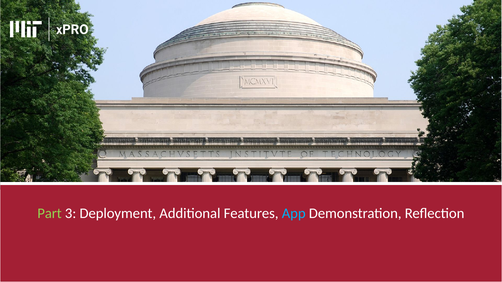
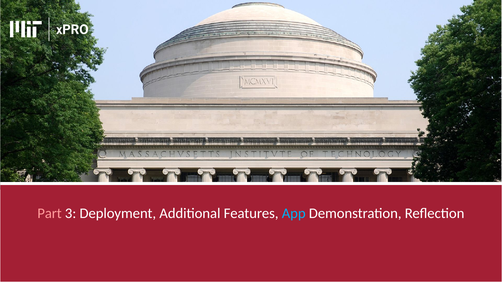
Part colour: light green -> pink
